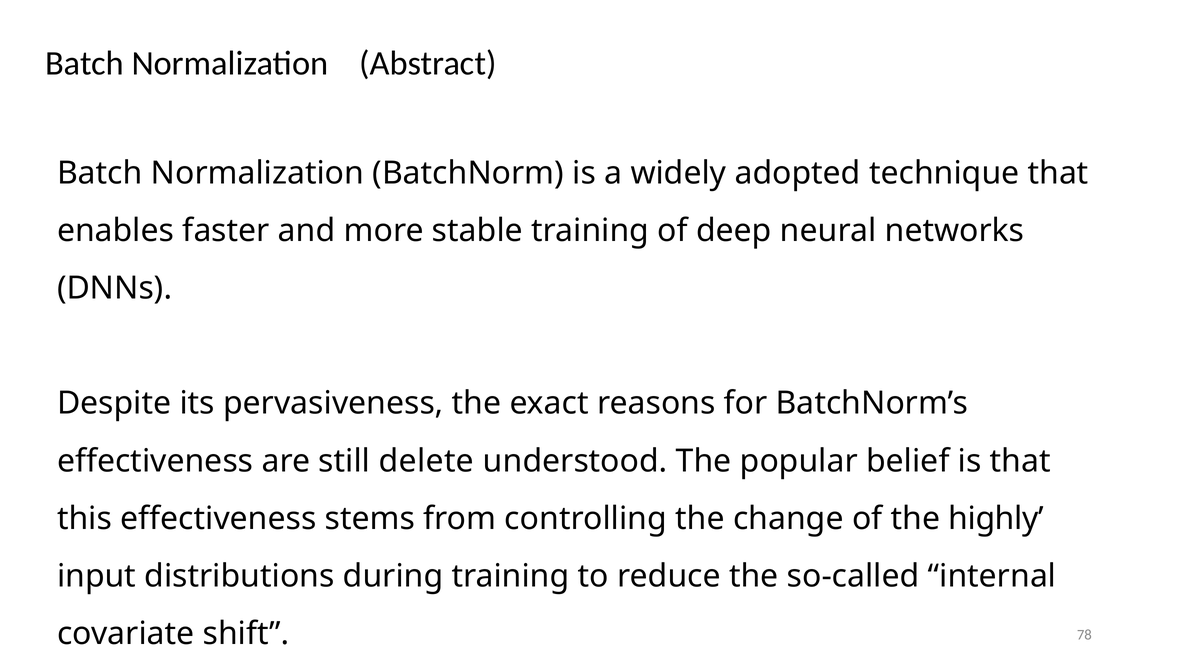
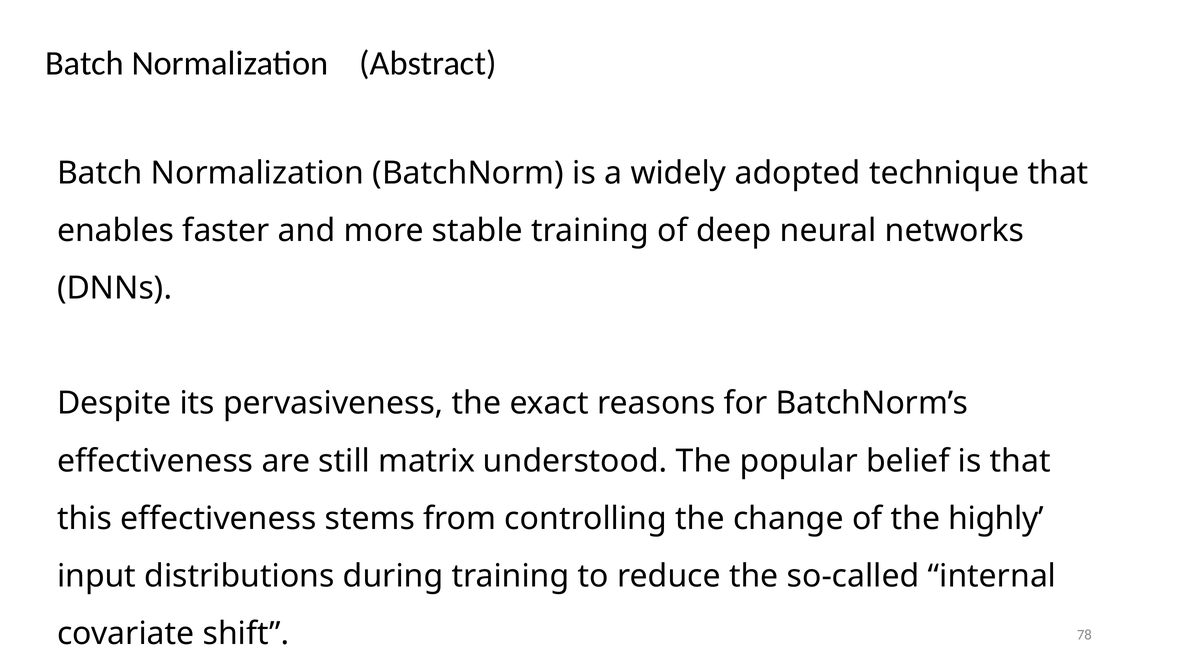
delete: delete -> matrix
